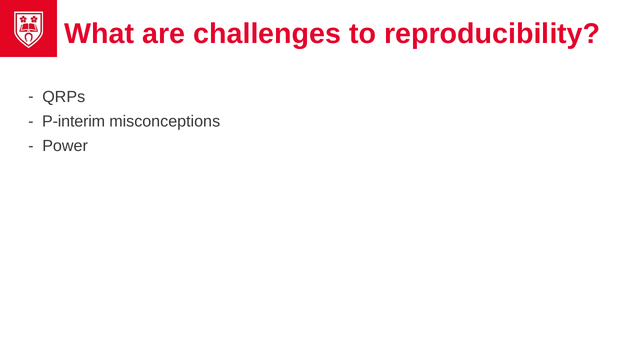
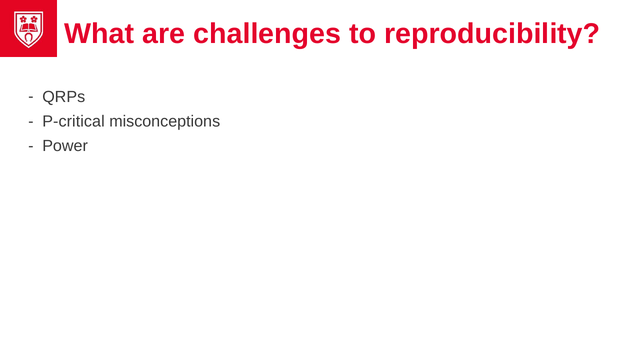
P-interim: P-interim -> P-critical
